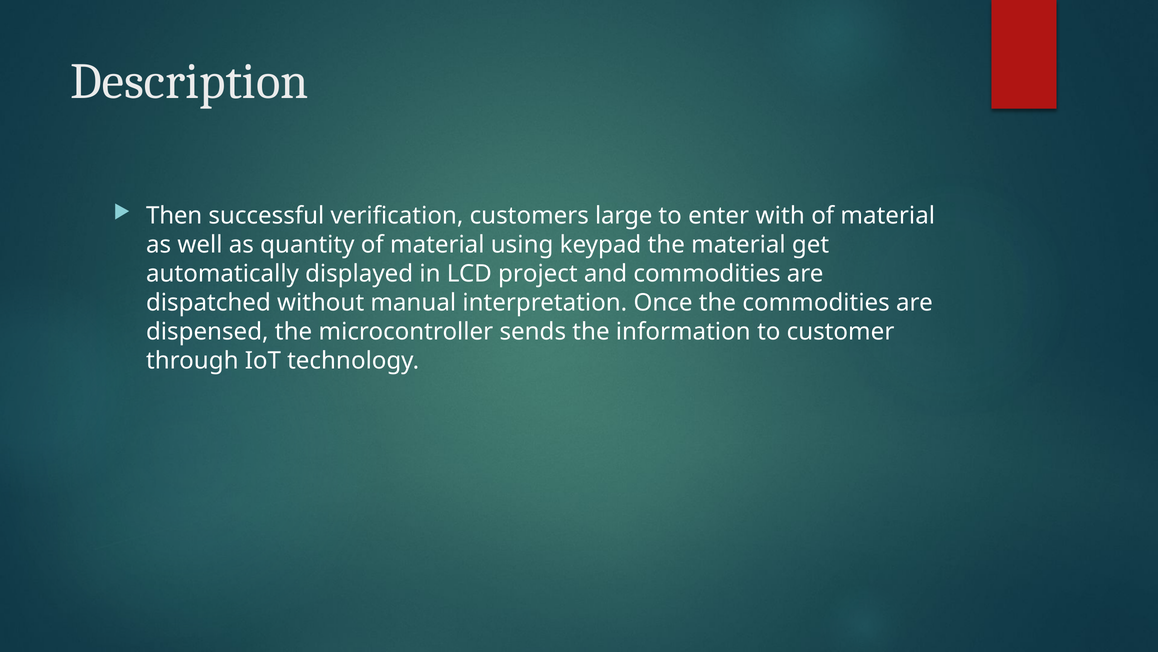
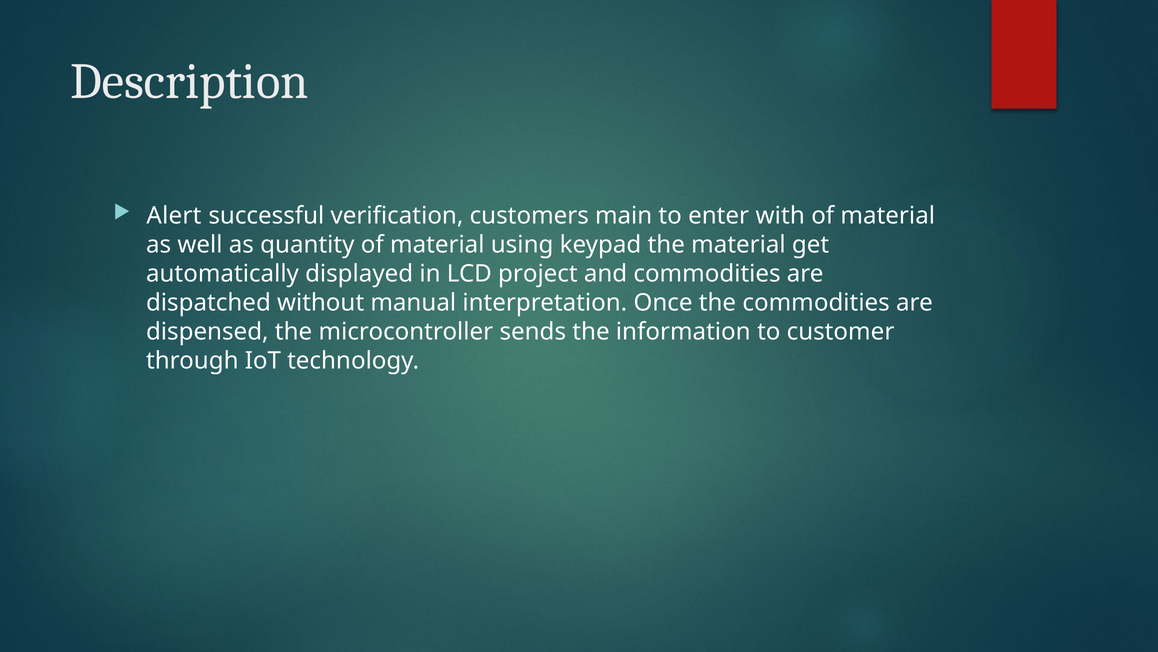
Then: Then -> Alert
large: large -> main
